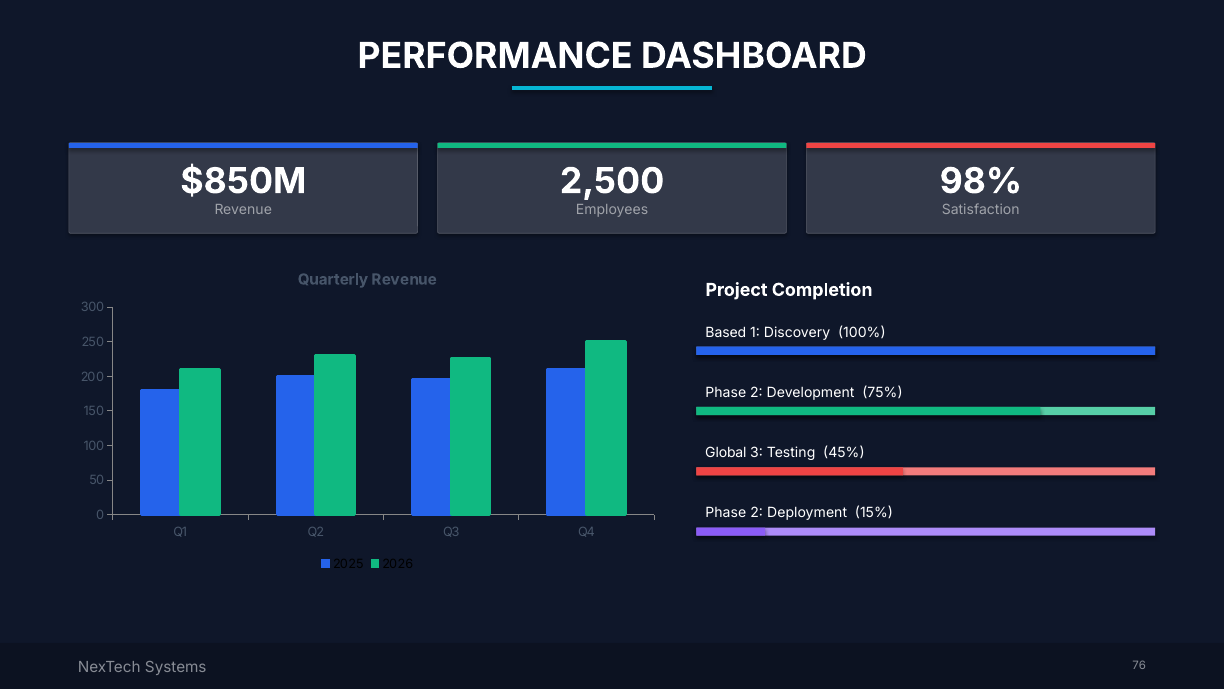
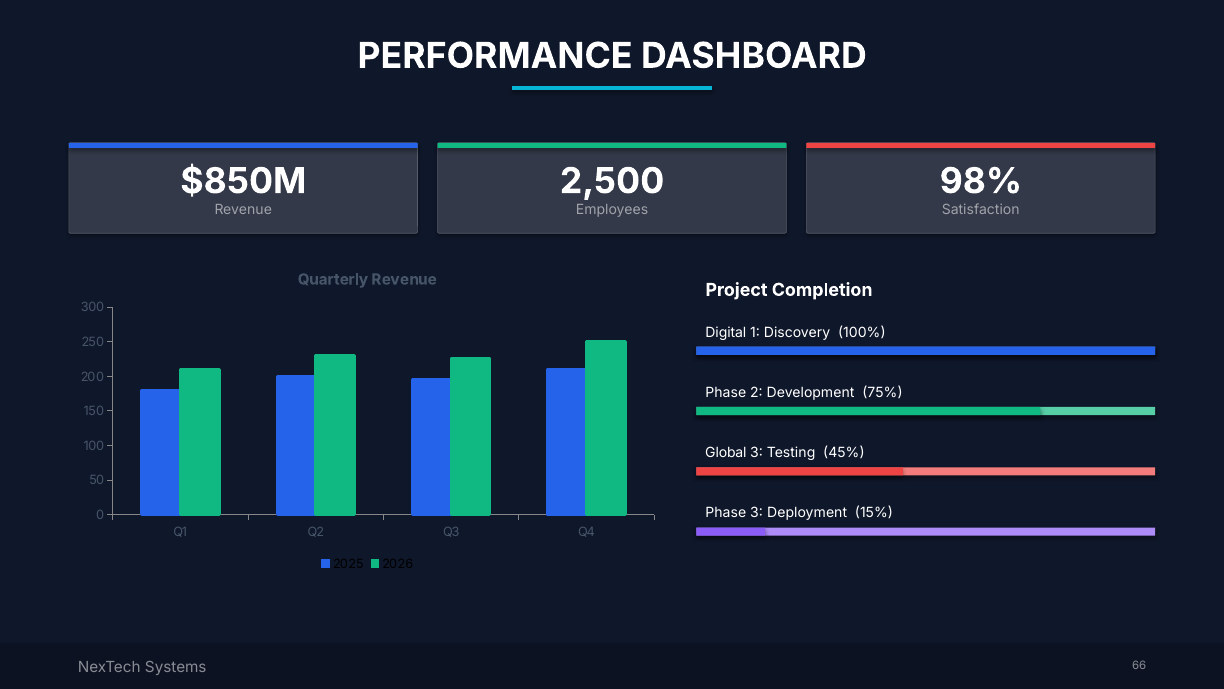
Based: Based -> Digital
2 at (757, 513): 2 -> 3
76: 76 -> 66
